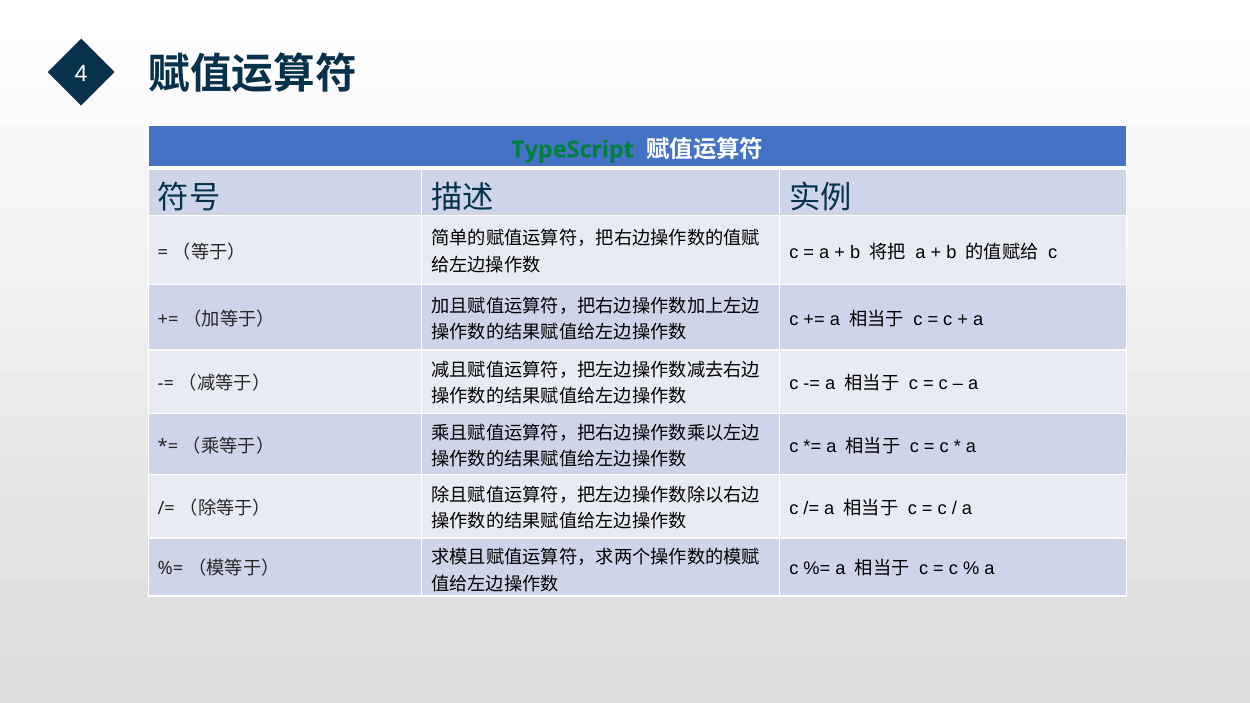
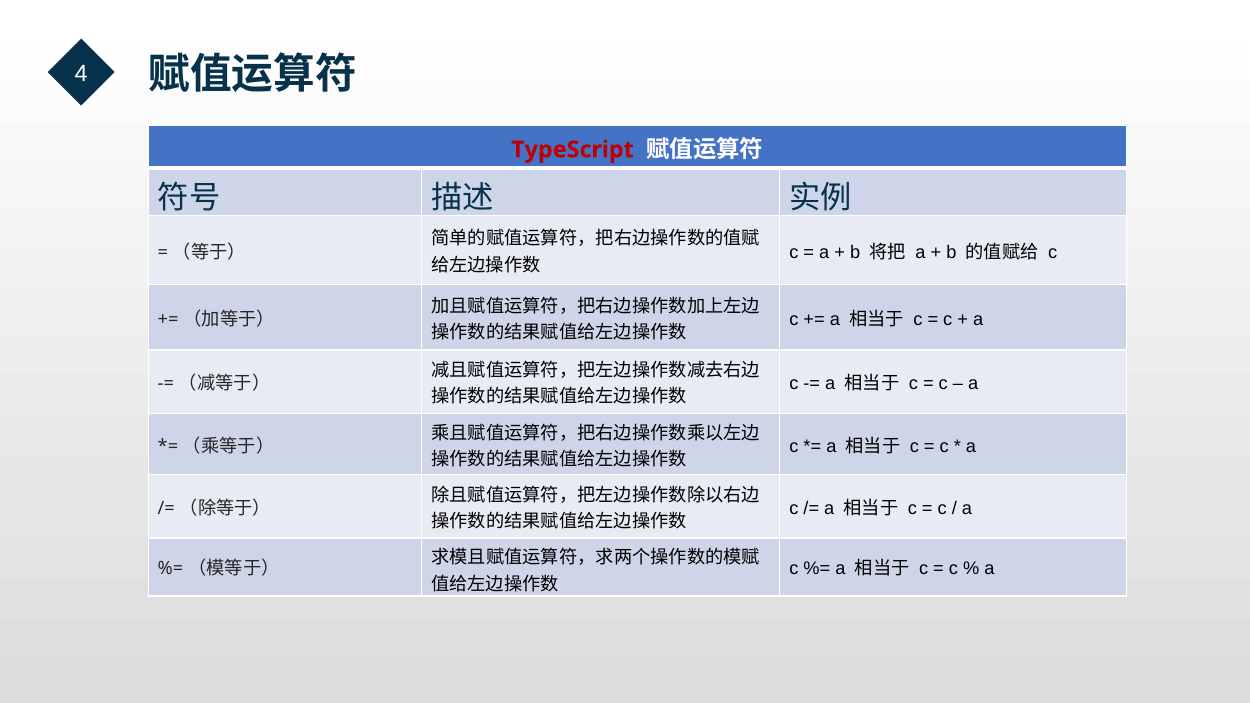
TypeScript colour: green -> red
